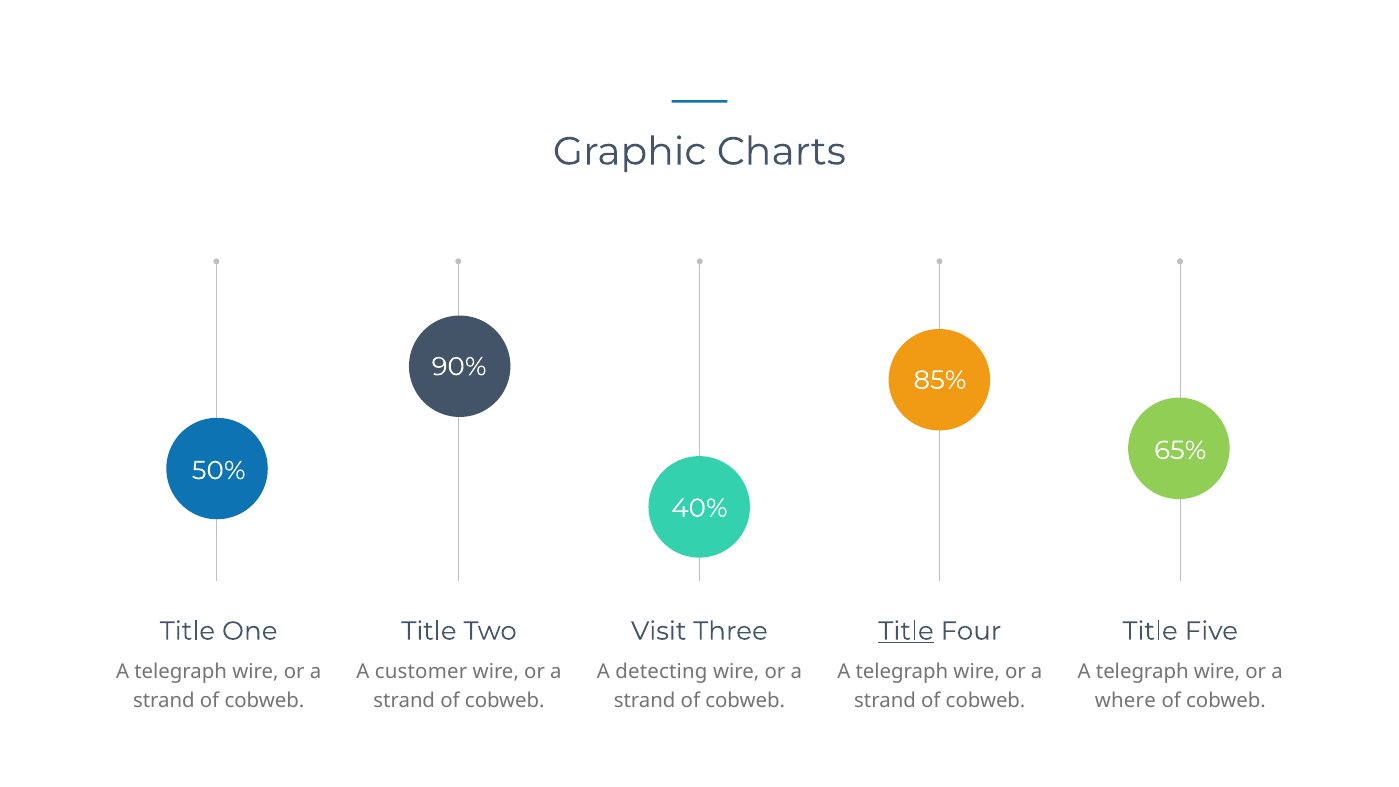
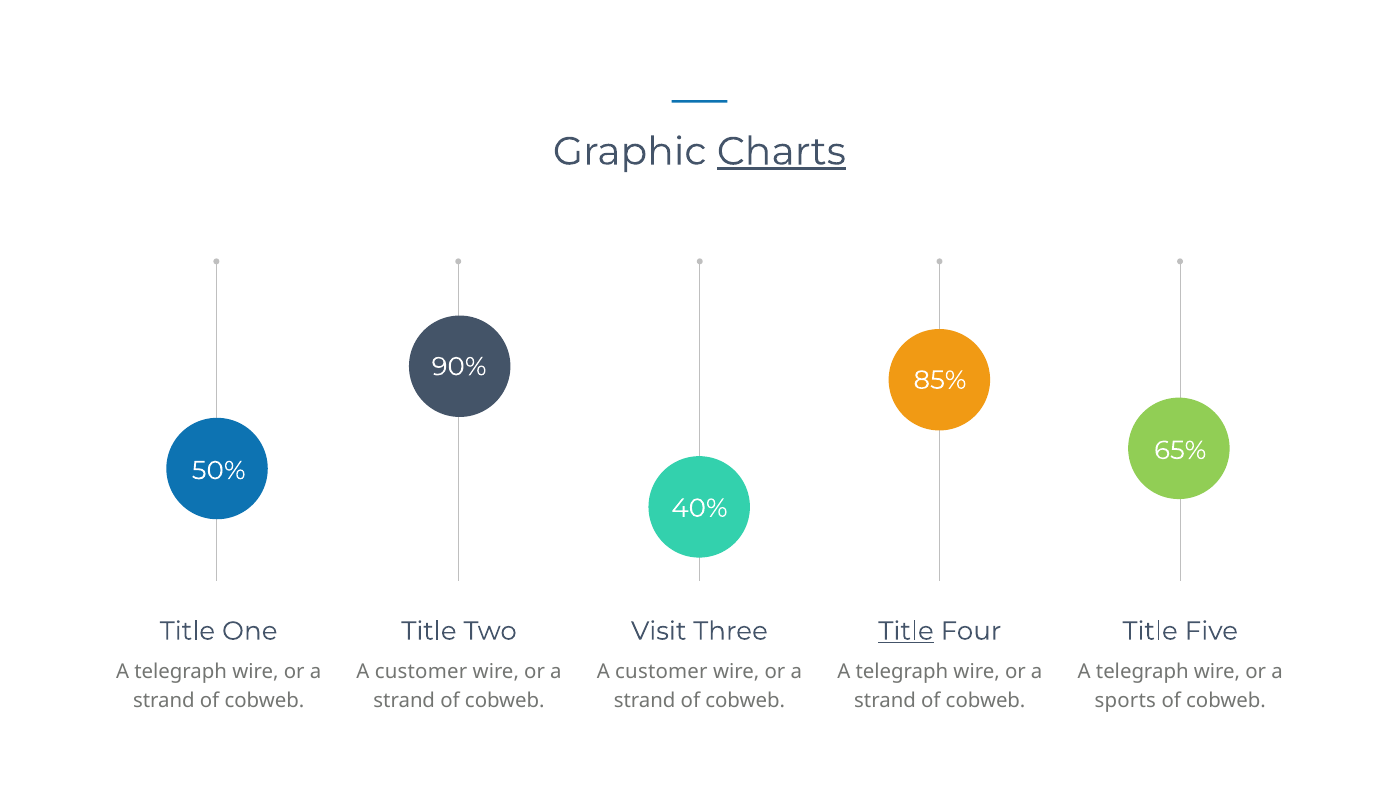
Charts underline: none -> present
detecting at (661, 672): detecting -> customer
where: where -> sports
